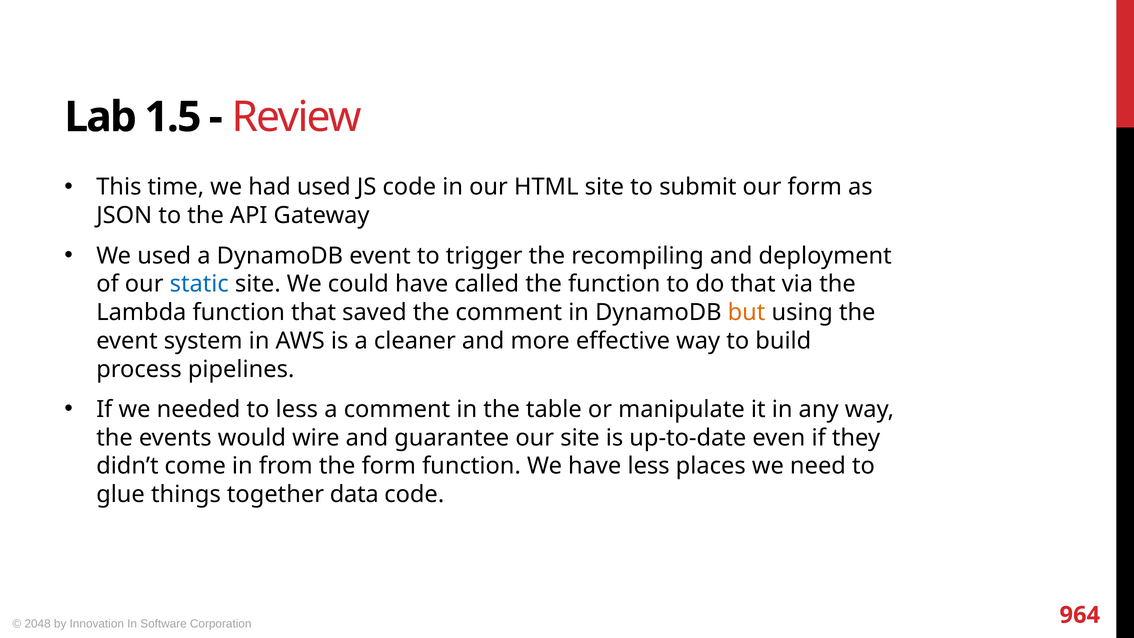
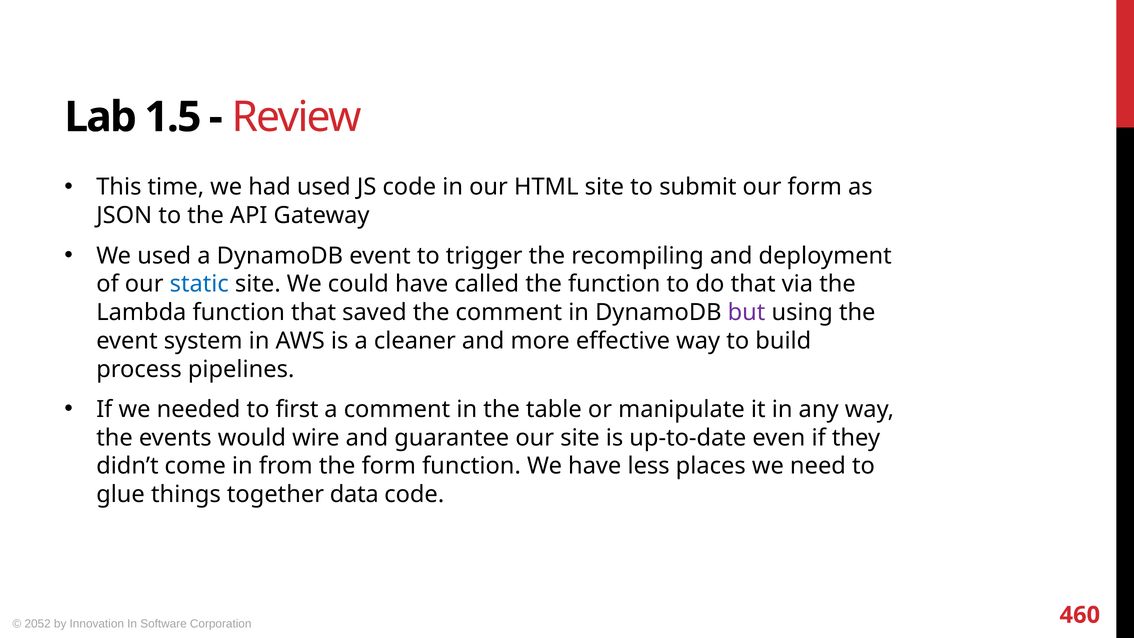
but colour: orange -> purple
to less: less -> first
2048: 2048 -> 2052
964: 964 -> 460
